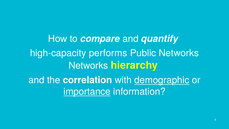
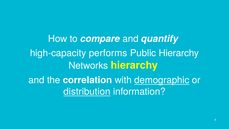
Public Networks: Networks -> Hierarchy
importance: importance -> distribution
